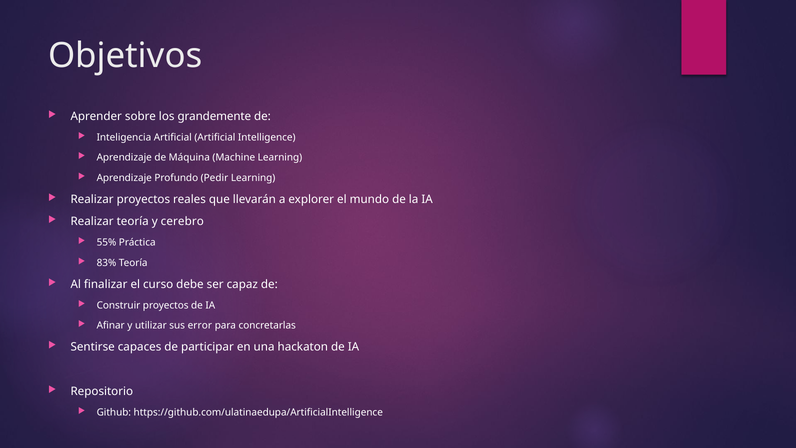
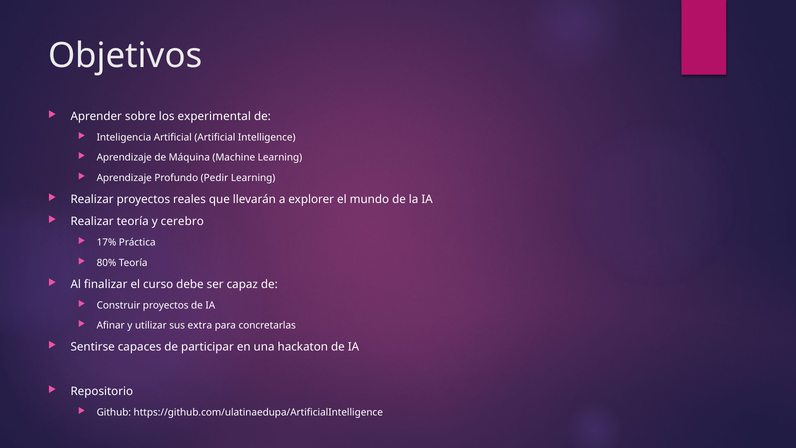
grandemente: grandemente -> experimental
55%: 55% -> 17%
83%: 83% -> 80%
error: error -> extra
